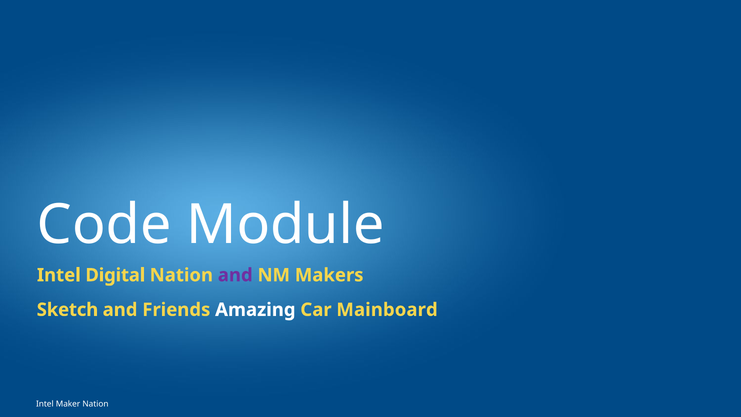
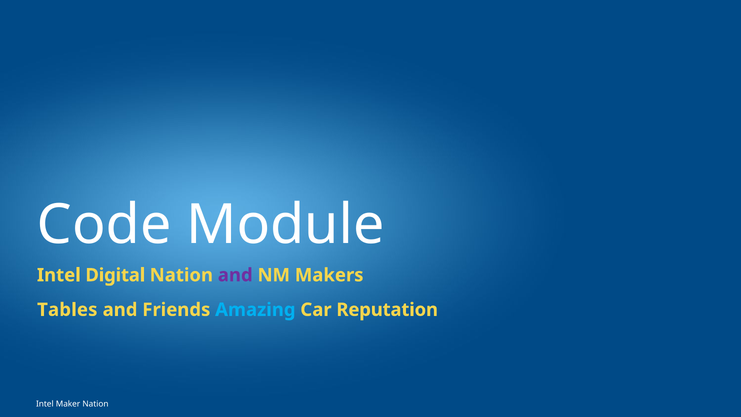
Sketch: Sketch -> Tables
Amazing colour: white -> light blue
Mainboard: Mainboard -> Reputation
